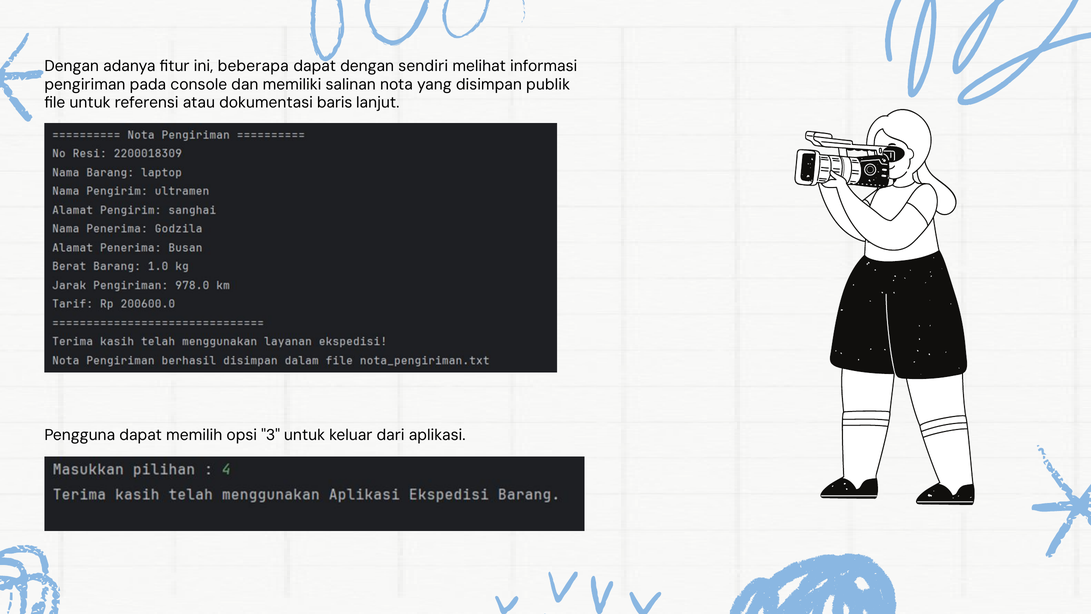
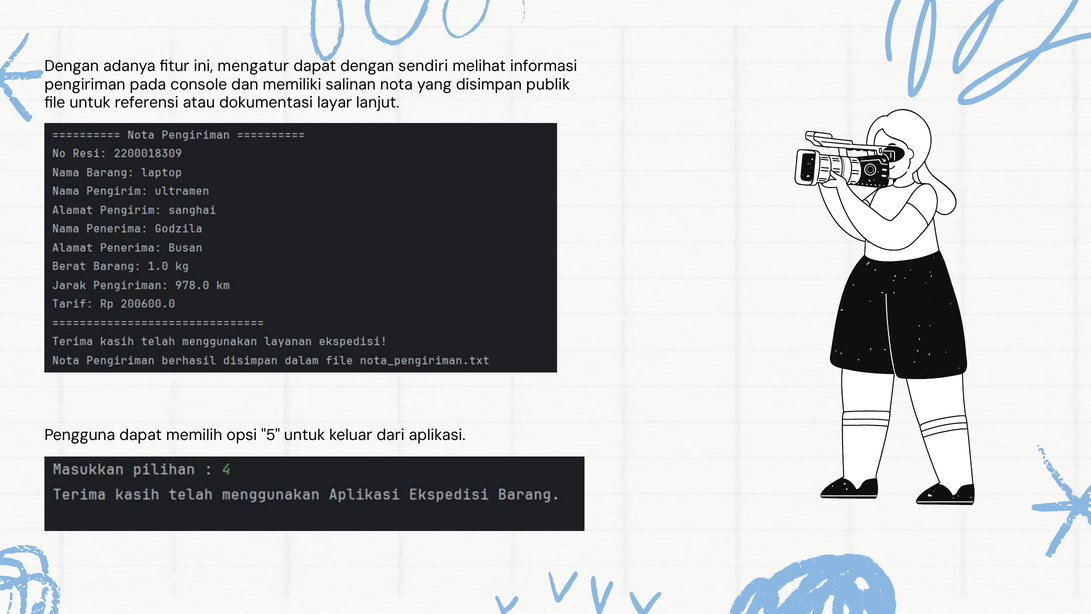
beberapa: beberapa -> mengatur
baris: baris -> layar
3: 3 -> 5
